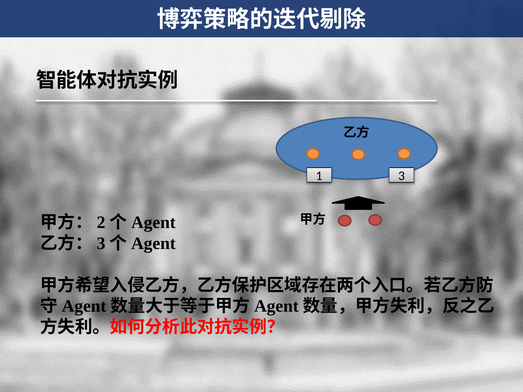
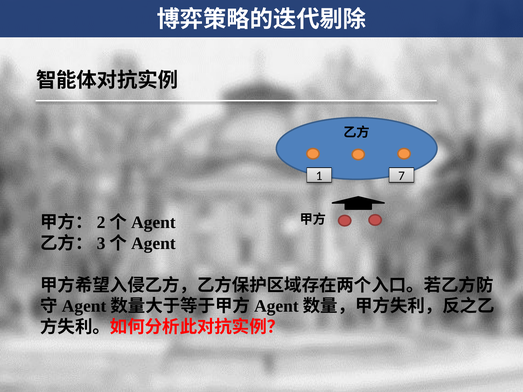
3: 3 -> 7
